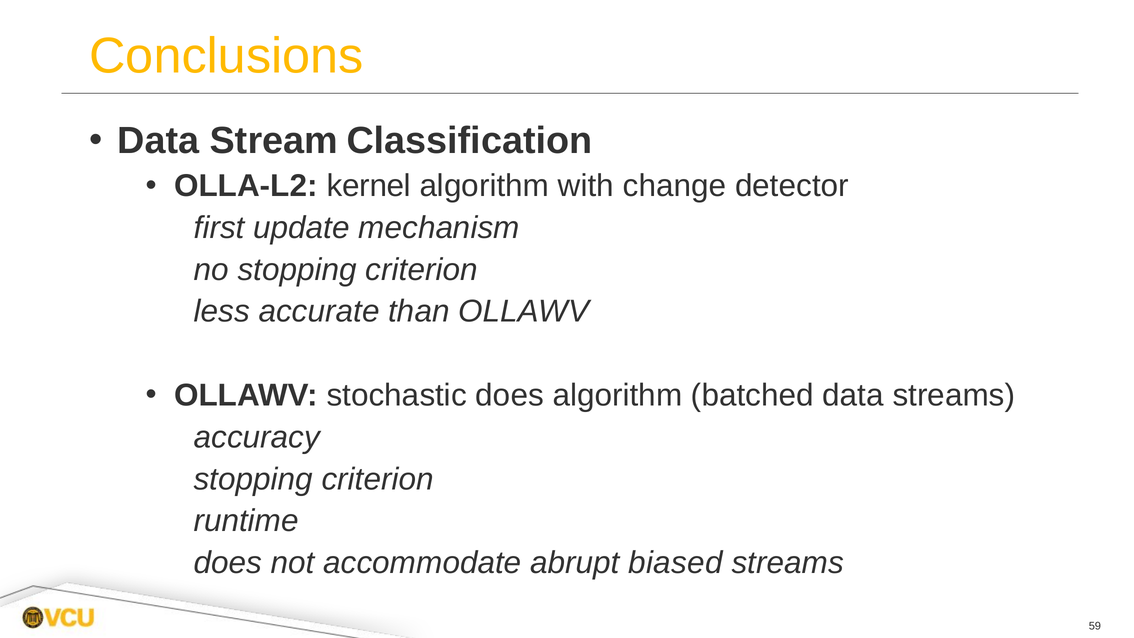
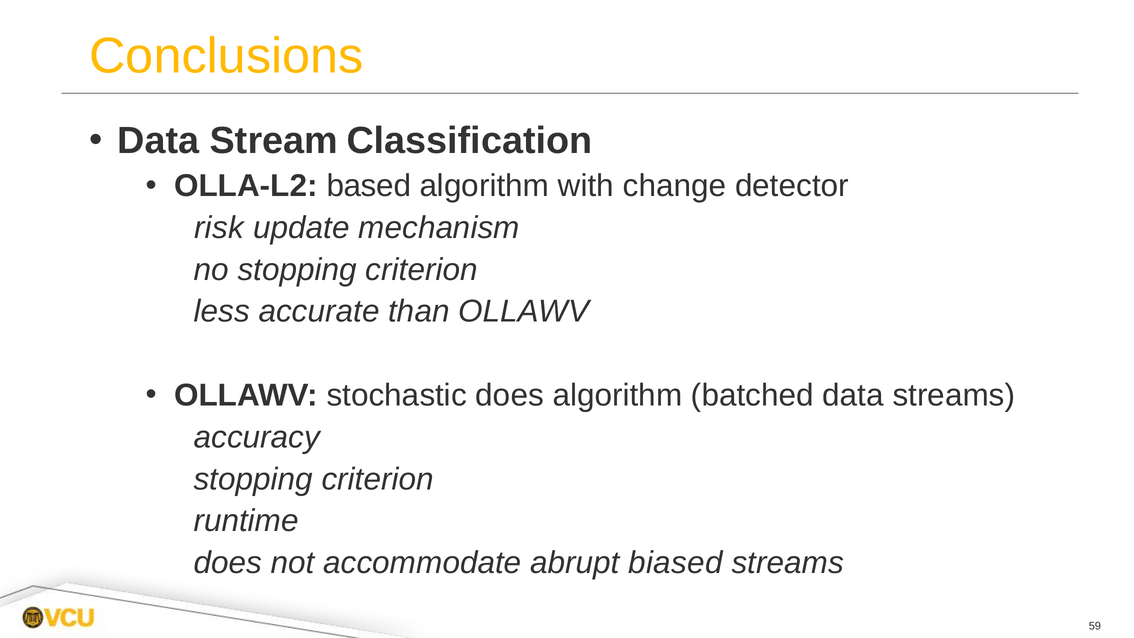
kernel: kernel -> based
first: first -> risk
